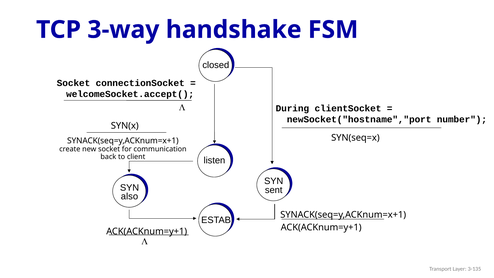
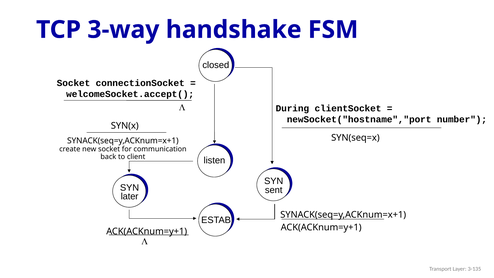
also: also -> later
